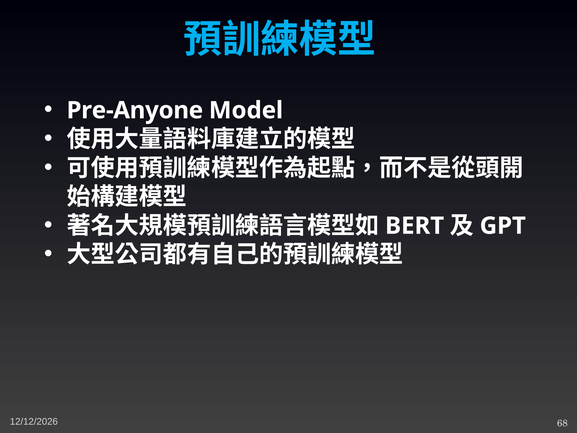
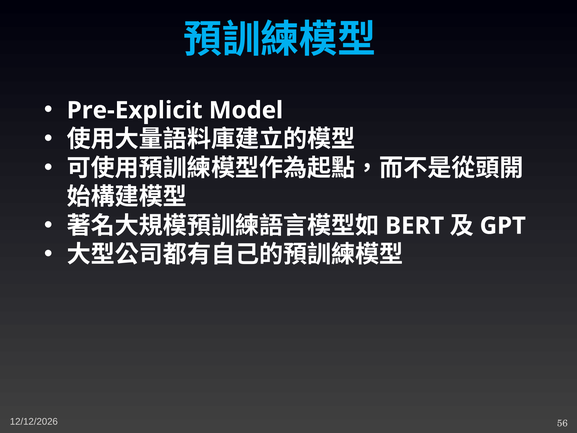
Pre-Anyone: Pre-Anyone -> Pre-Explicit
68: 68 -> 56
